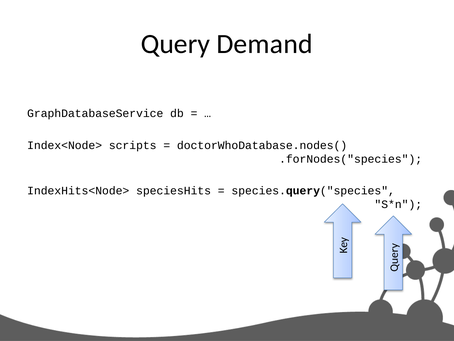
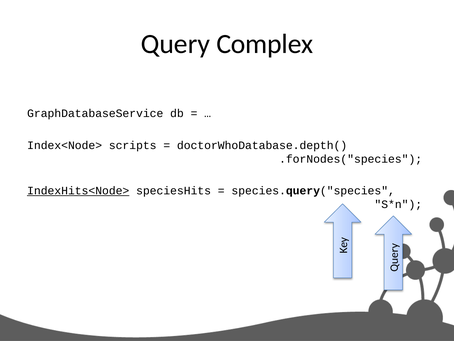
Demand: Demand -> Complex
doctorWhoDatabase.nodes(: doctorWhoDatabase.nodes( -> doctorWhoDatabase.depth(
IndexHits<Node> underline: none -> present
